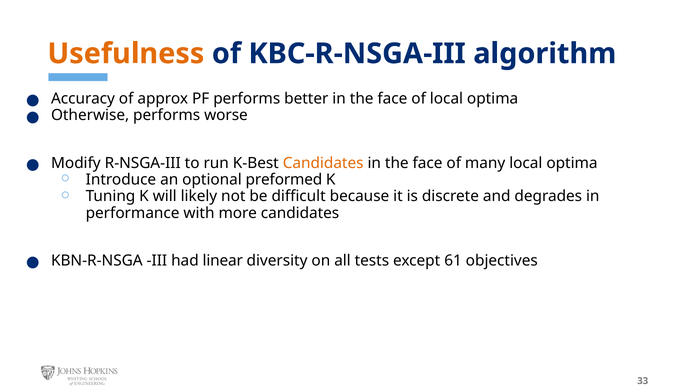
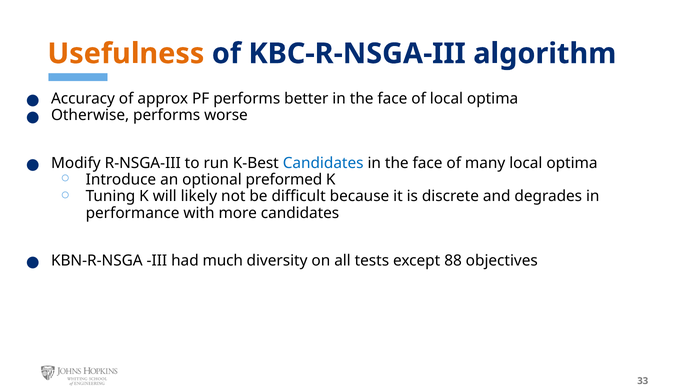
Candidates at (323, 163) colour: orange -> blue
linear: linear -> much
61: 61 -> 88
